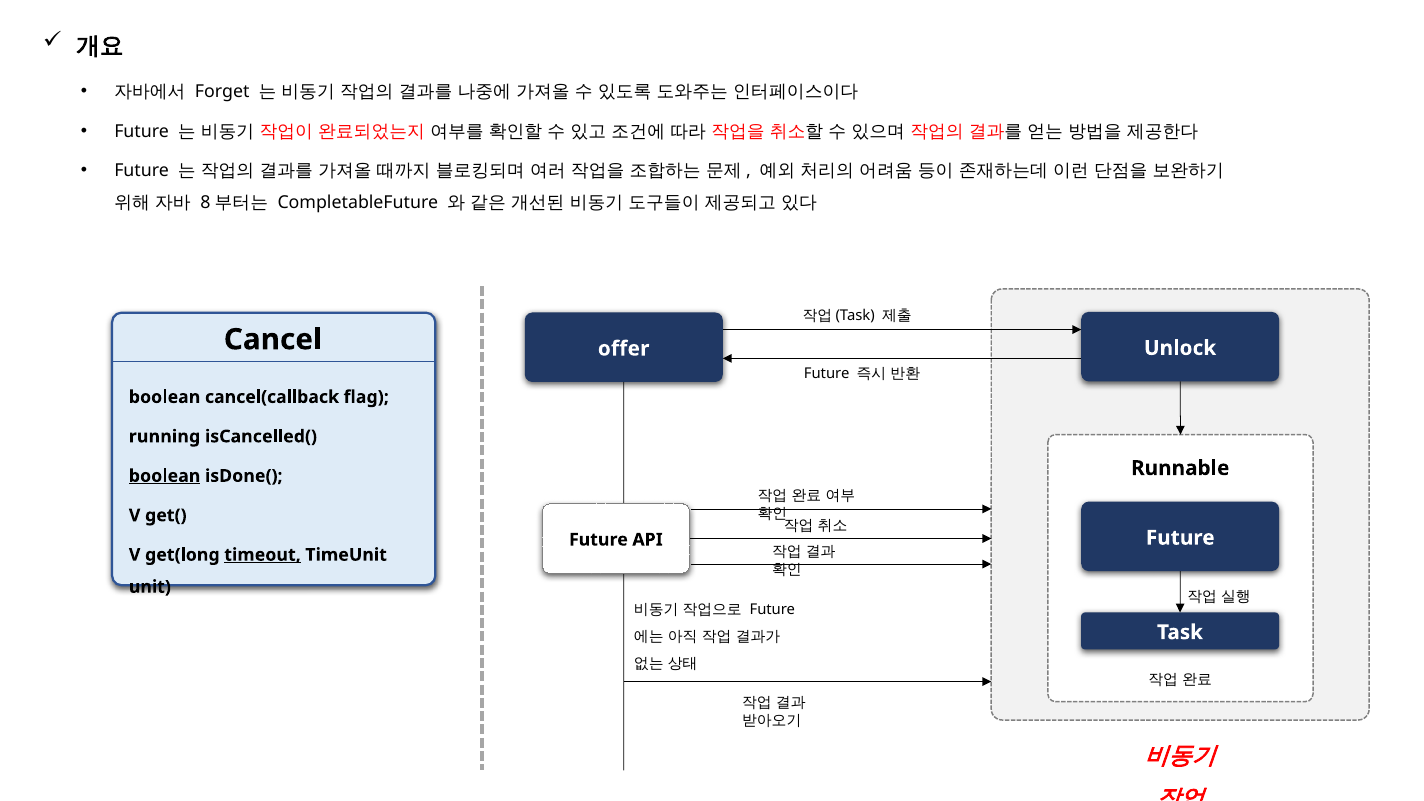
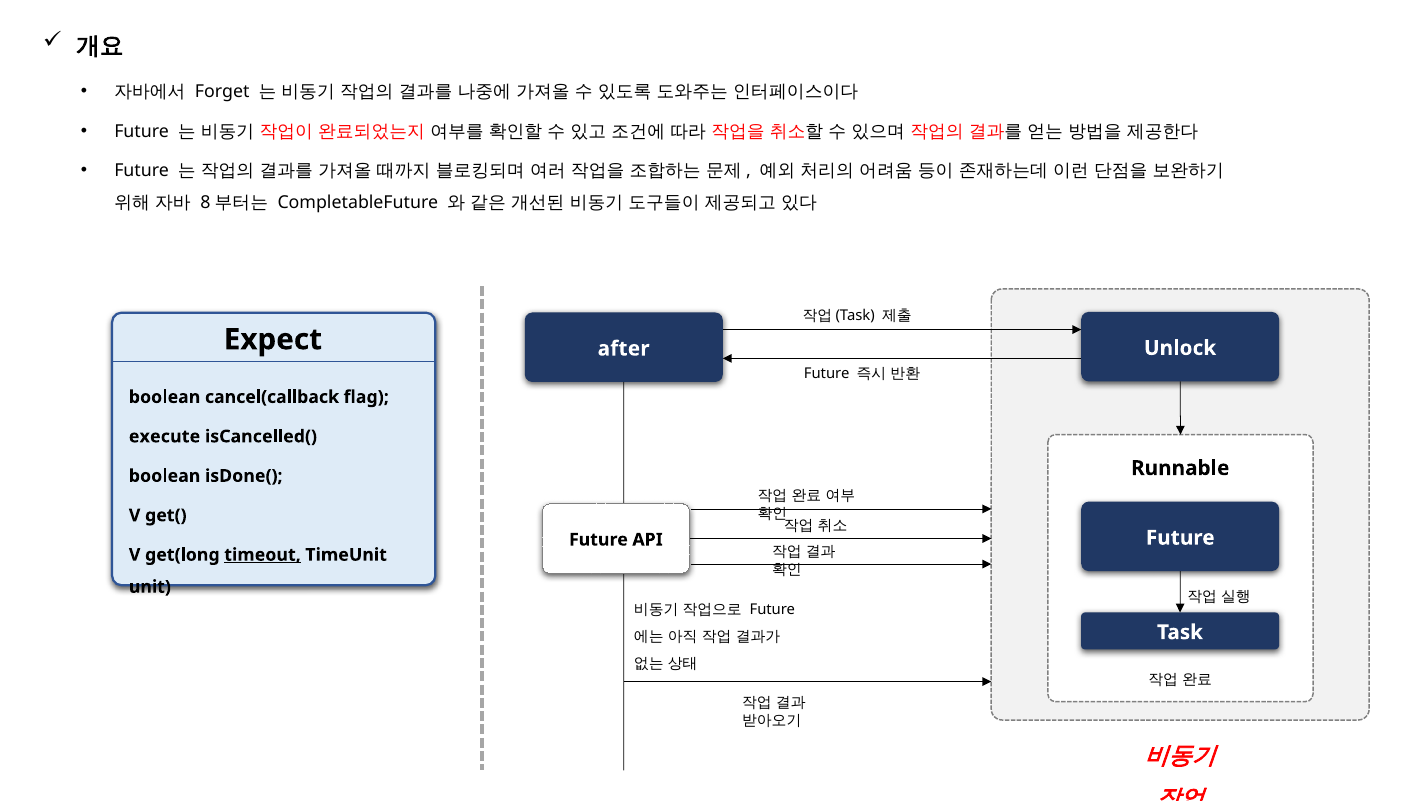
Cancel: Cancel -> Expect
offer: offer -> after
running: running -> execute
boolean at (165, 476) underline: present -> none
